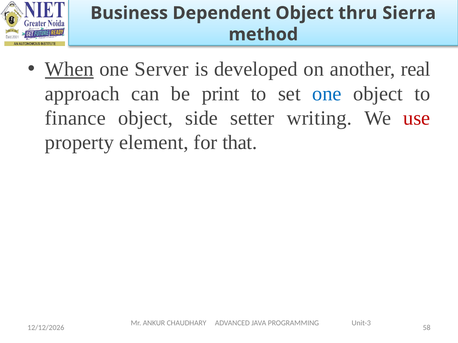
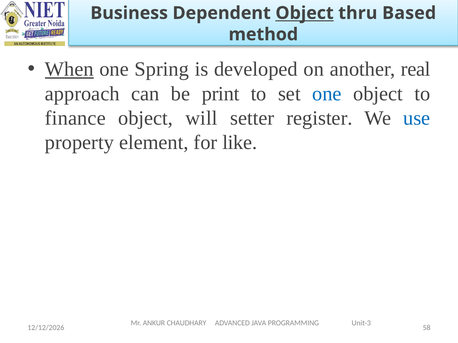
Object at (305, 13) underline: none -> present
Sierra: Sierra -> Based
Server: Server -> Spring
side: side -> will
writing: writing -> register
use colour: red -> blue
that: that -> like
